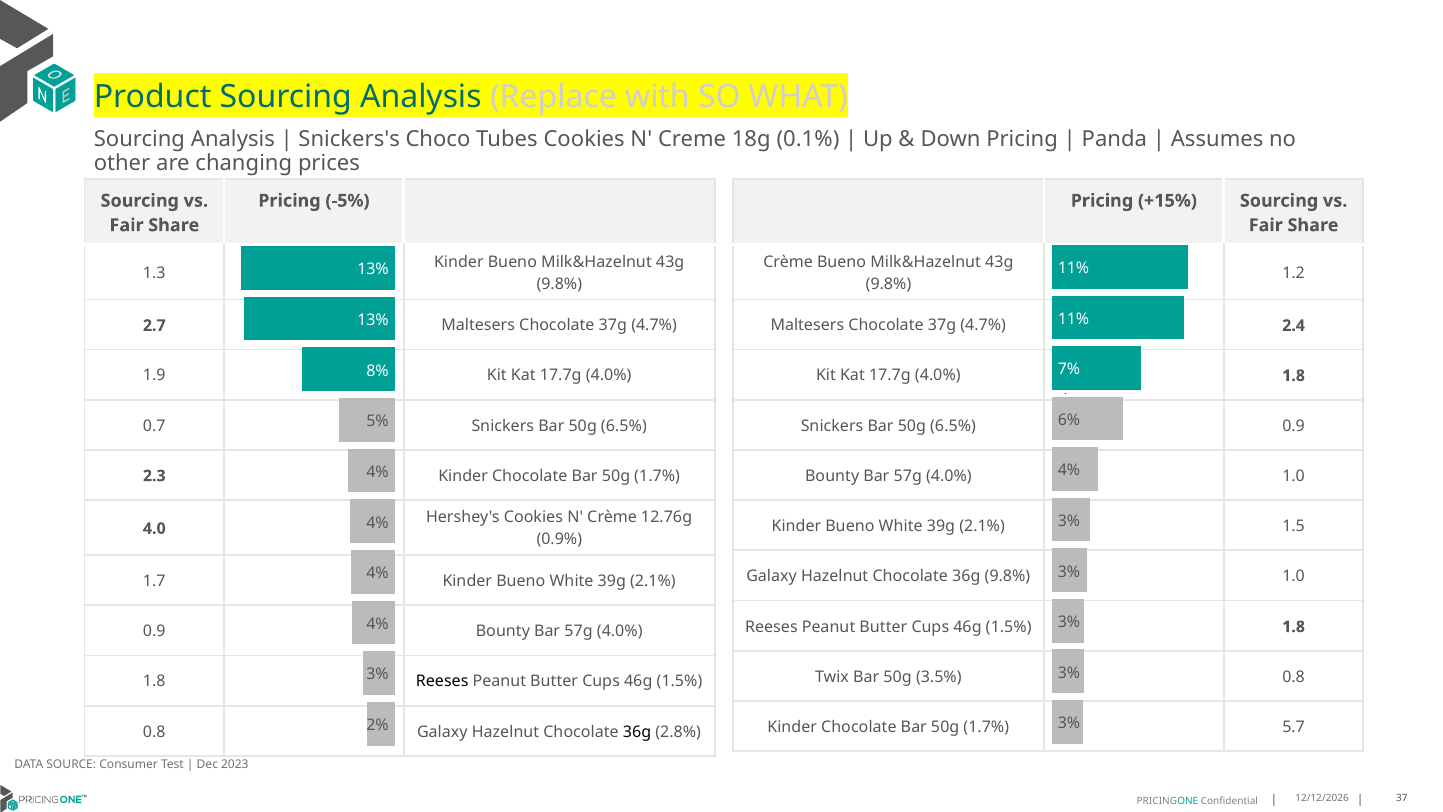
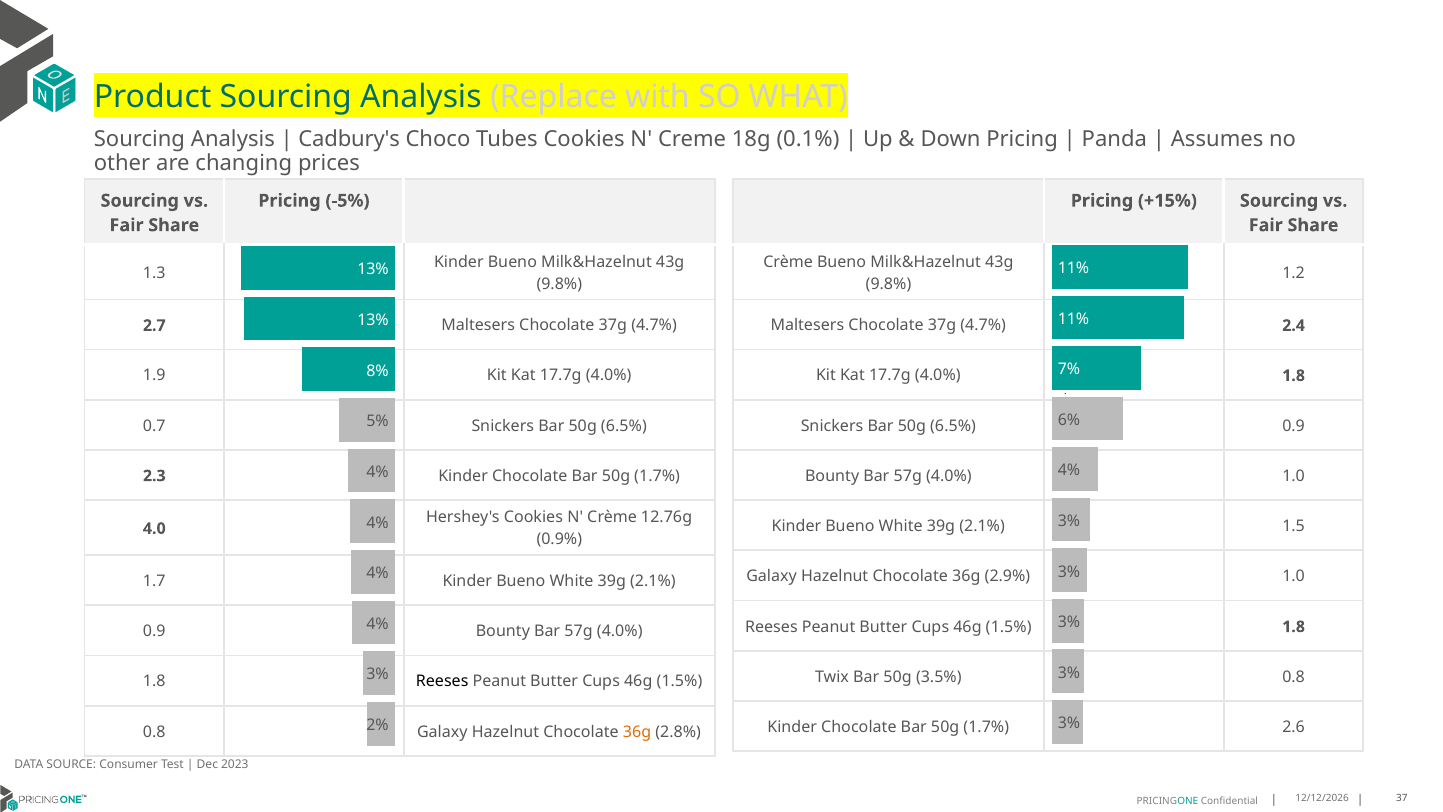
Snickers's: Snickers's -> Cadbury's
36g 9.8%: 9.8% -> 2.9%
5.7: 5.7 -> 2.6
36g at (637, 732) colour: black -> orange
